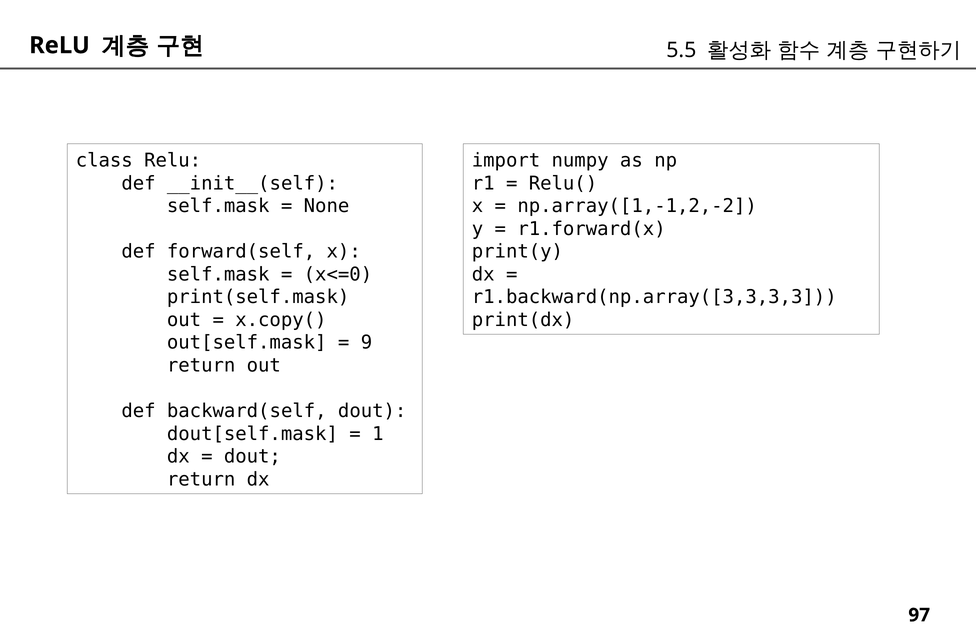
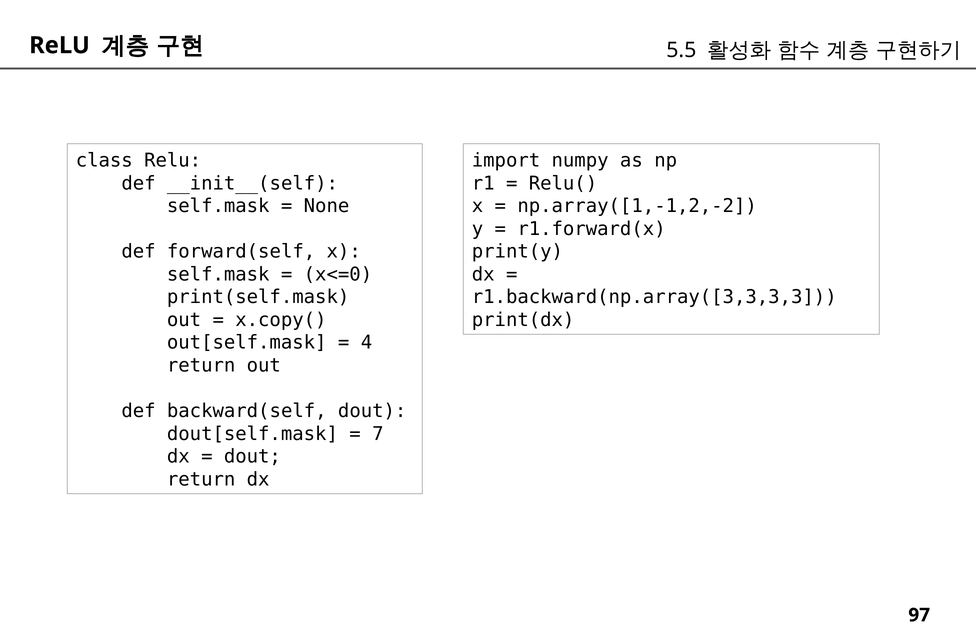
9: 9 -> 4
1: 1 -> 7
